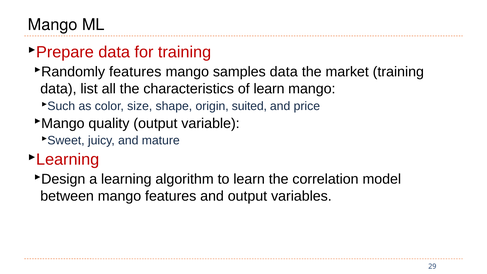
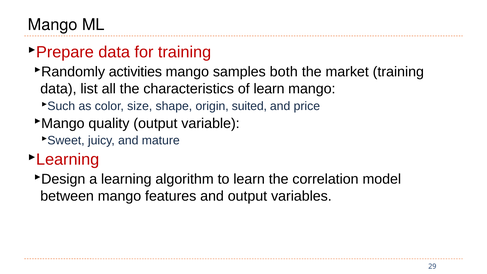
features at (135, 72): features -> activities
samples data: data -> both
